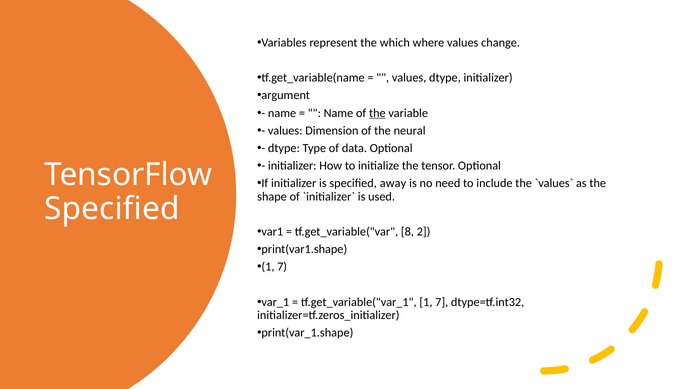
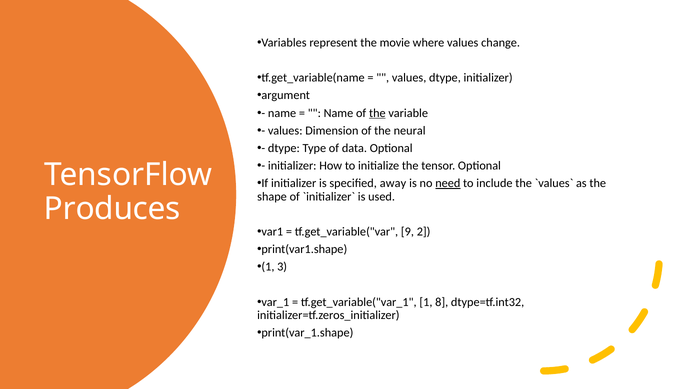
which: which -> movie
need underline: none -> present
Specified at (112, 209): Specified -> Produces
8: 8 -> 9
7 at (282, 267): 7 -> 3
1 7: 7 -> 8
